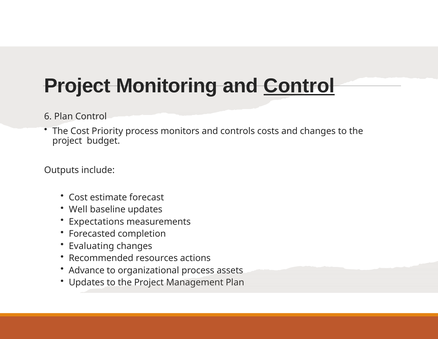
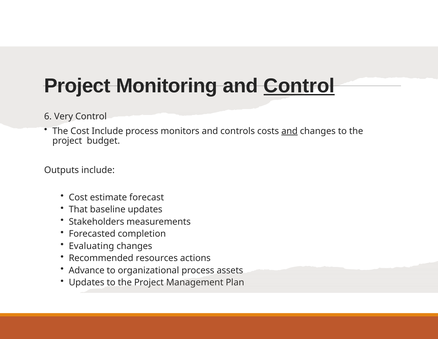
6 Plan: Plan -> Very
Cost Priority: Priority -> Include
and at (290, 131) underline: none -> present
Well: Well -> That
Expectations: Expectations -> Stakeholders
